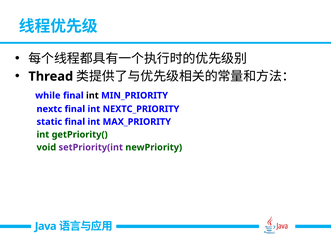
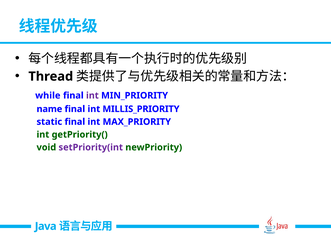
int at (92, 96) colour: black -> purple
nextc: nextc -> name
NEXTC_PRIORITY: NEXTC_PRIORITY -> MILLIS_PRIORITY
